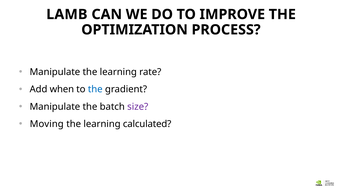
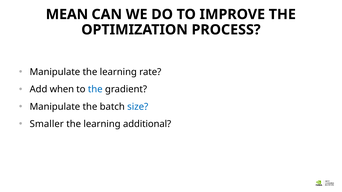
LAMB: LAMB -> MEAN
size colour: purple -> blue
Moving: Moving -> Smaller
calculated: calculated -> additional
